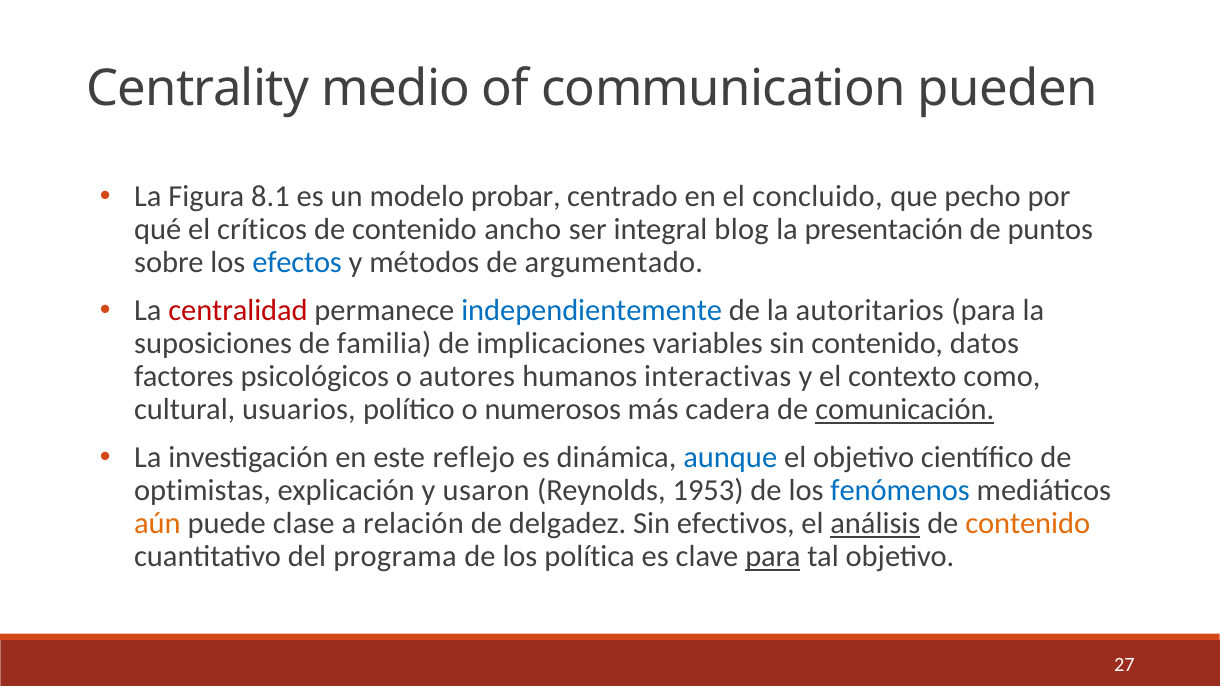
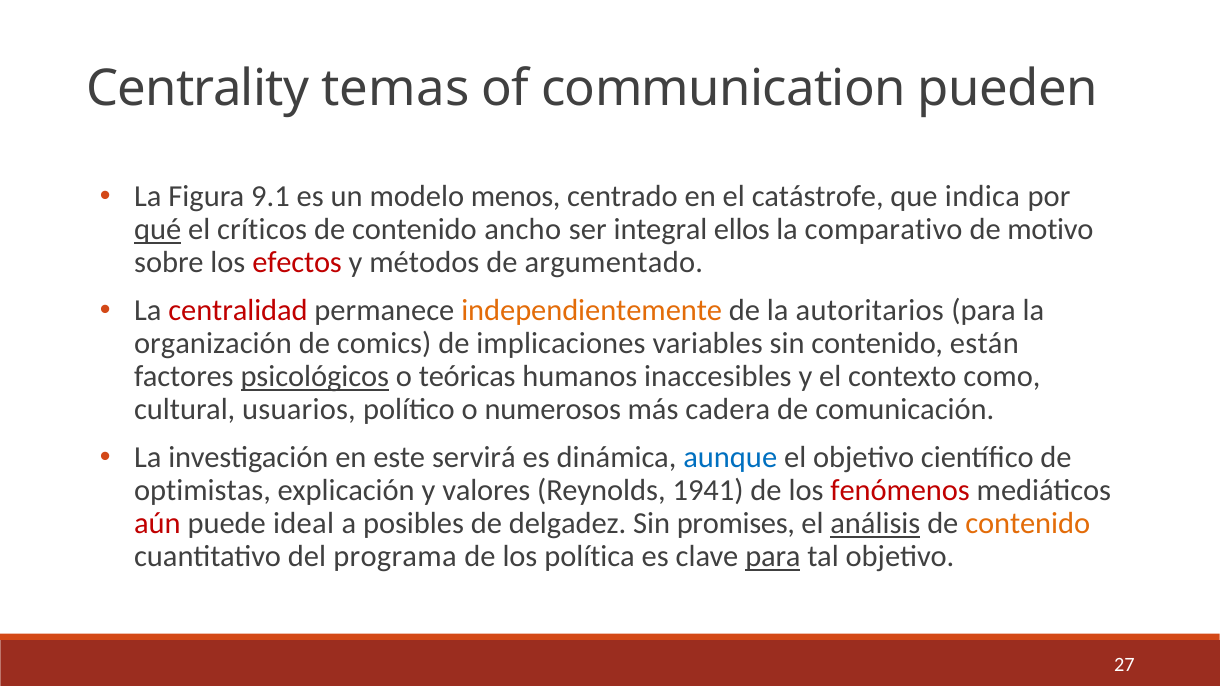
medio: medio -> temas
8.1: 8.1 -> 9.1
probar: probar -> menos
concluido: concluido -> catástrofe
pecho: pecho -> indica
qué underline: none -> present
blog: blog -> ellos
presentación: presentación -> comparativo
puntos: puntos -> motivo
efectos colour: blue -> red
independientemente colour: blue -> orange
suposiciones: suposiciones -> organización
familia: familia -> comics
datos: datos -> están
psicológicos underline: none -> present
autores: autores -> teóricas
interactivas: interactivas -> inaccesibles
comunicación underline: present -> none
reflejo: reflejo -> servirá
usaron: usaron -> valores
1953: 1953 -> 1941
fenómenos colour: blue -> red
aún colour: orange -> red
clase: clase -> ideal
relación: relación -> posibles
efectivos: efectivos -> promises
